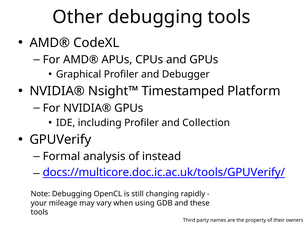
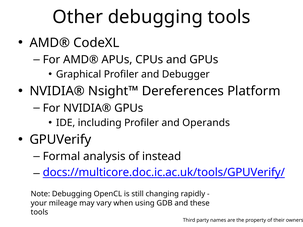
Timestamped: Timestamped -> Dereferences
Collection: Collection -> Operands
